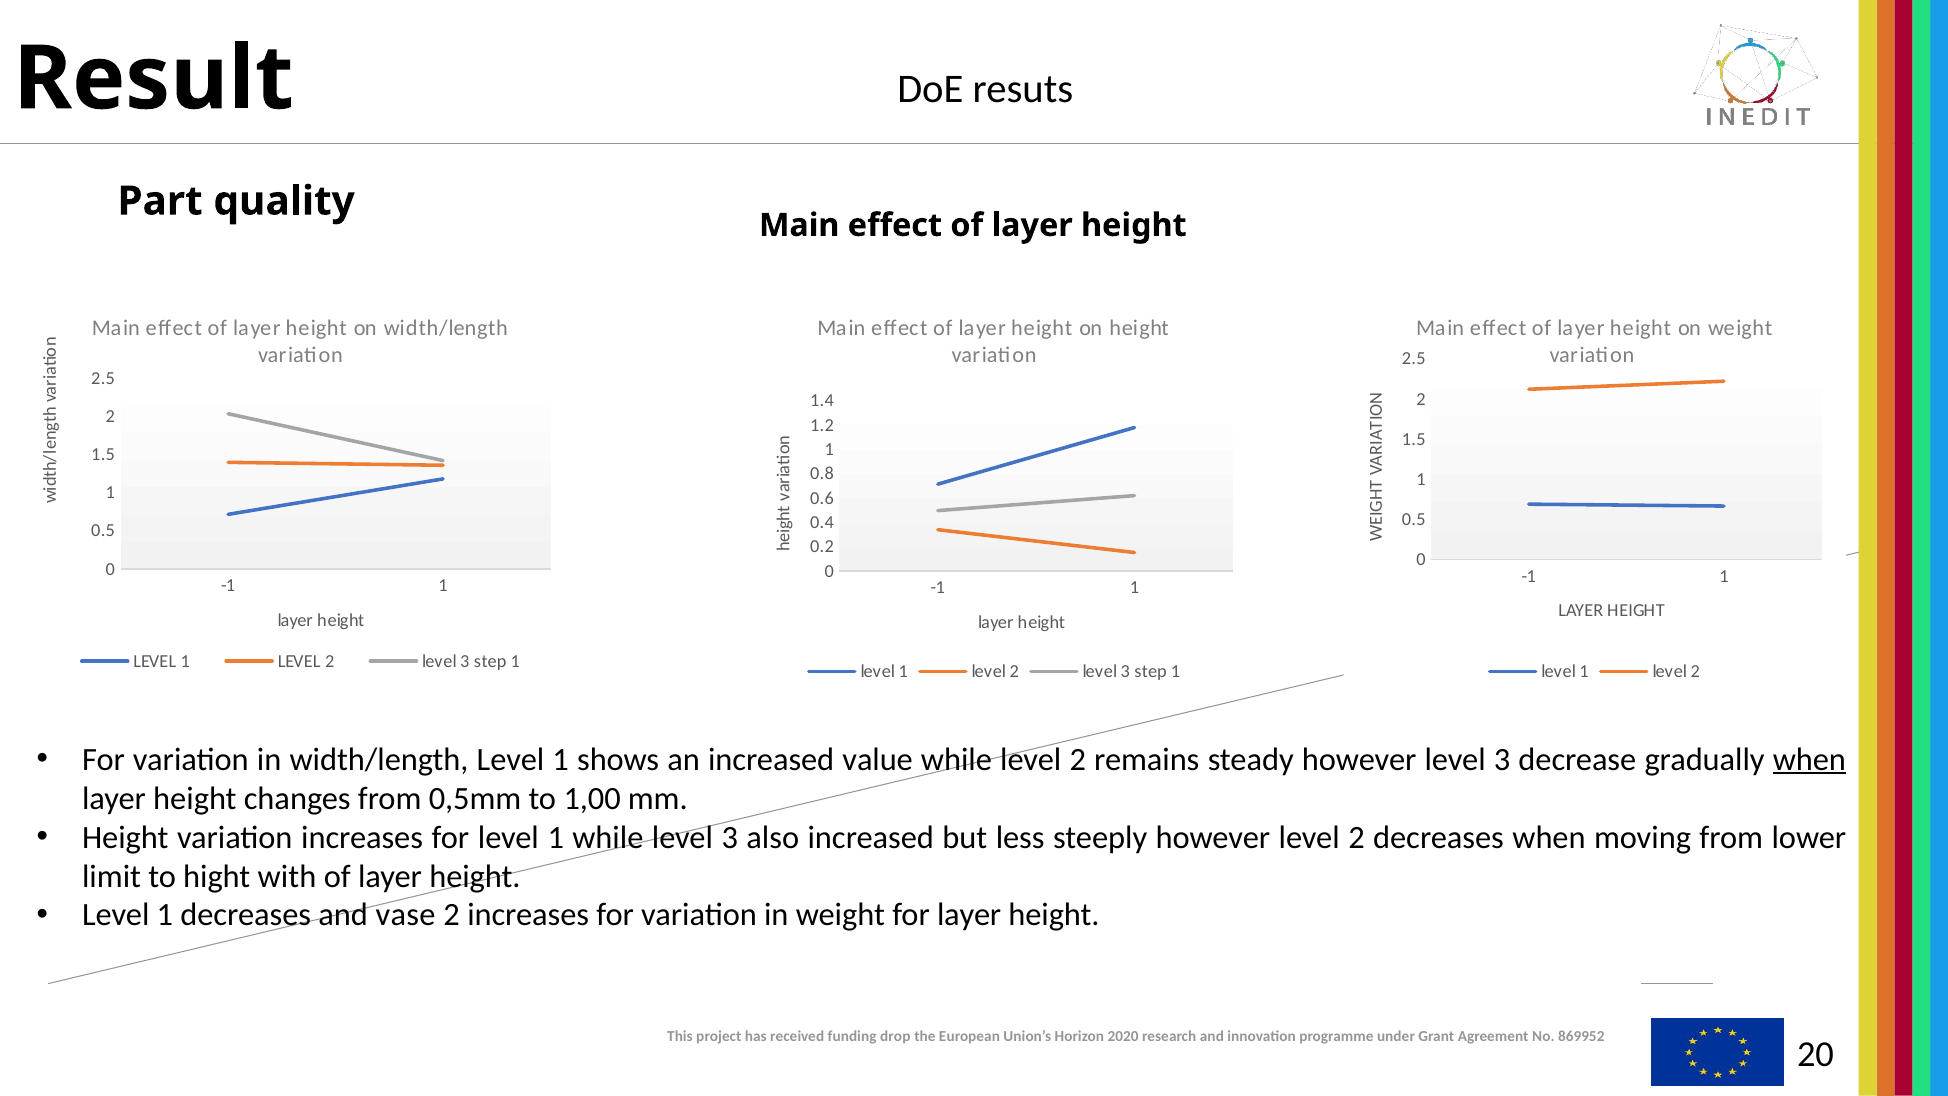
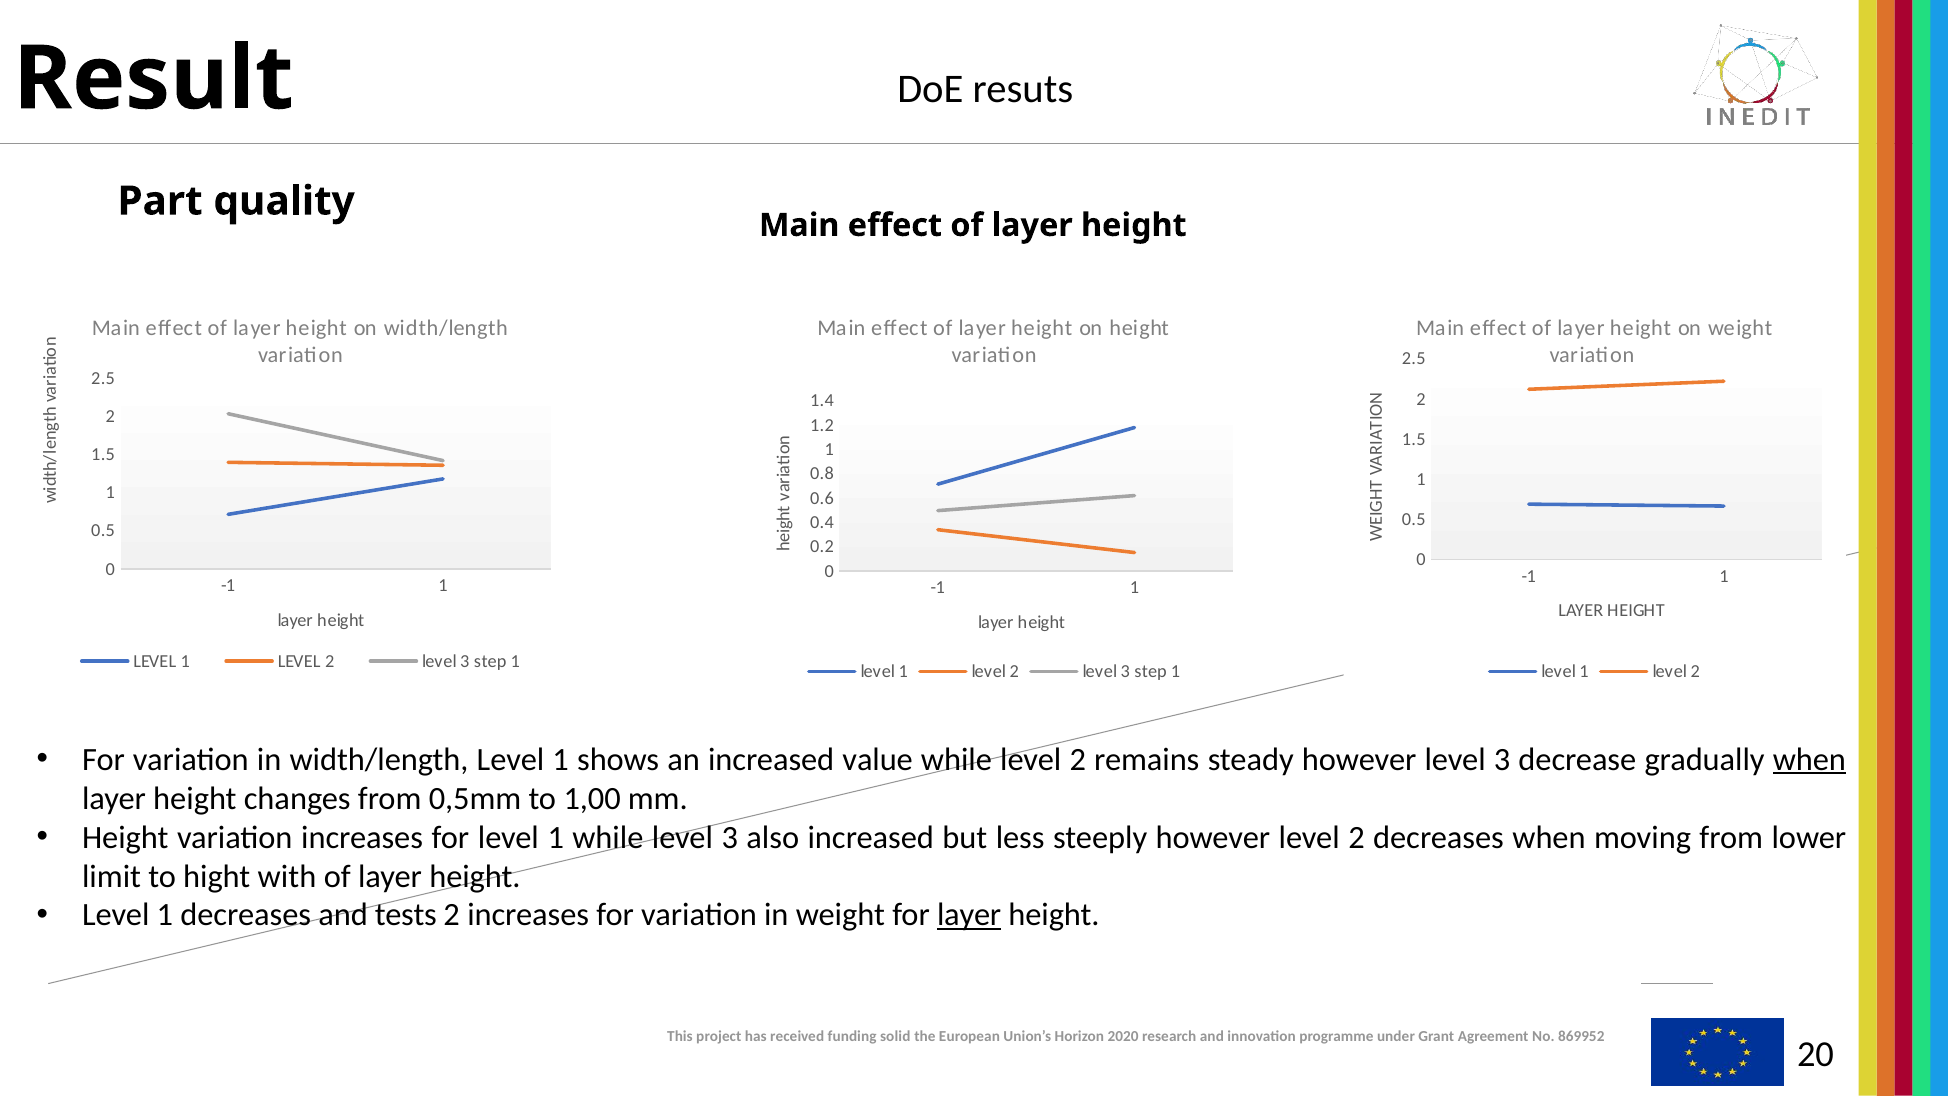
vase: vase -> tests
layer at (969, 915) underline: none -> present
drop: drop -> solid
